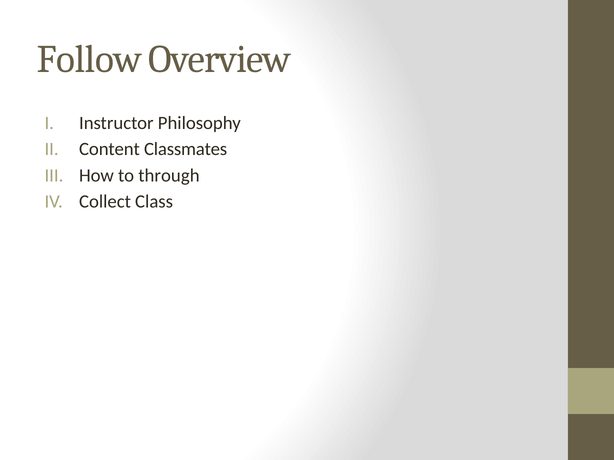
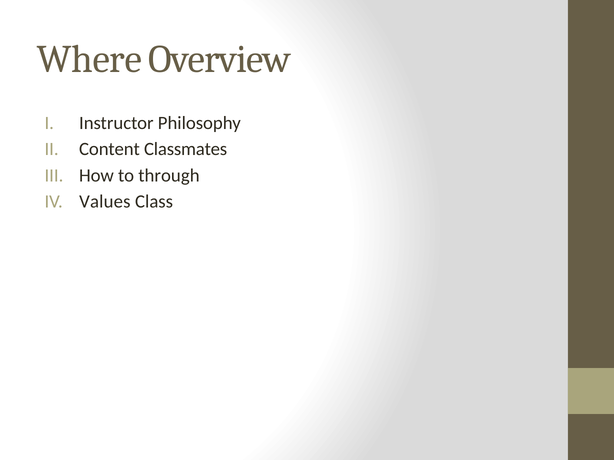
Follow: Follow -> Where
Collect: Collect -> Values
